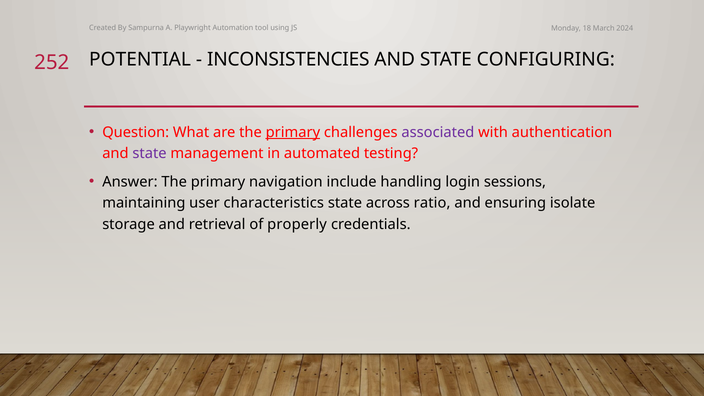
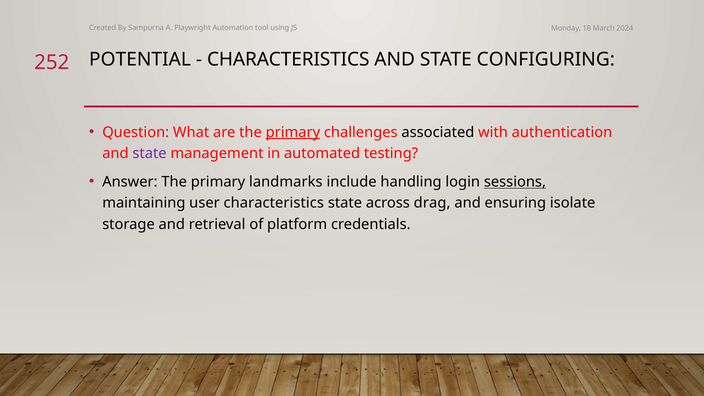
INCONSISTENCIES at (288, 59): INCONSISTENCIES -> CHARACTERISTICS
associated colour: purple -> black
navigation: navigation -> landmarks
sessions underline: none -> present
ratio: ratio -> drag
properly: properly -> platform
